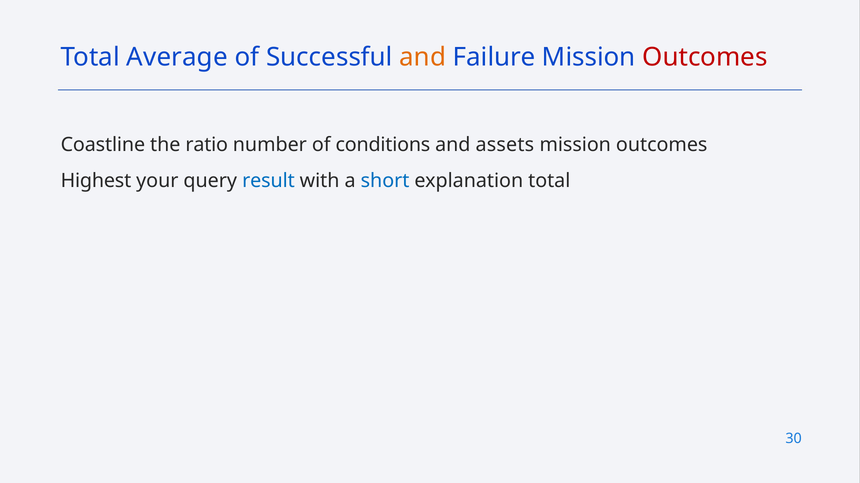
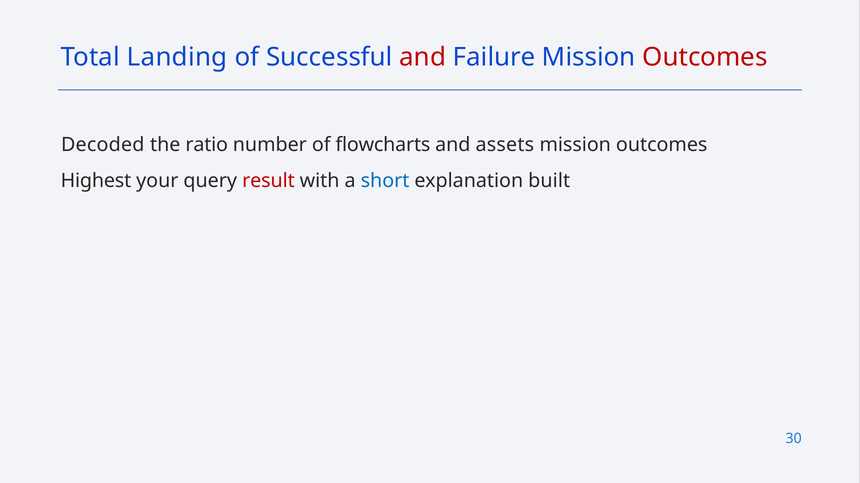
Average: Average -> Landing
and at (423, 57) colour: orange -> red
Coastline: Coastline -> Decoded
conditions: conditions -> flowcharts
result colour: blue -> red
explanation total: total -> built
